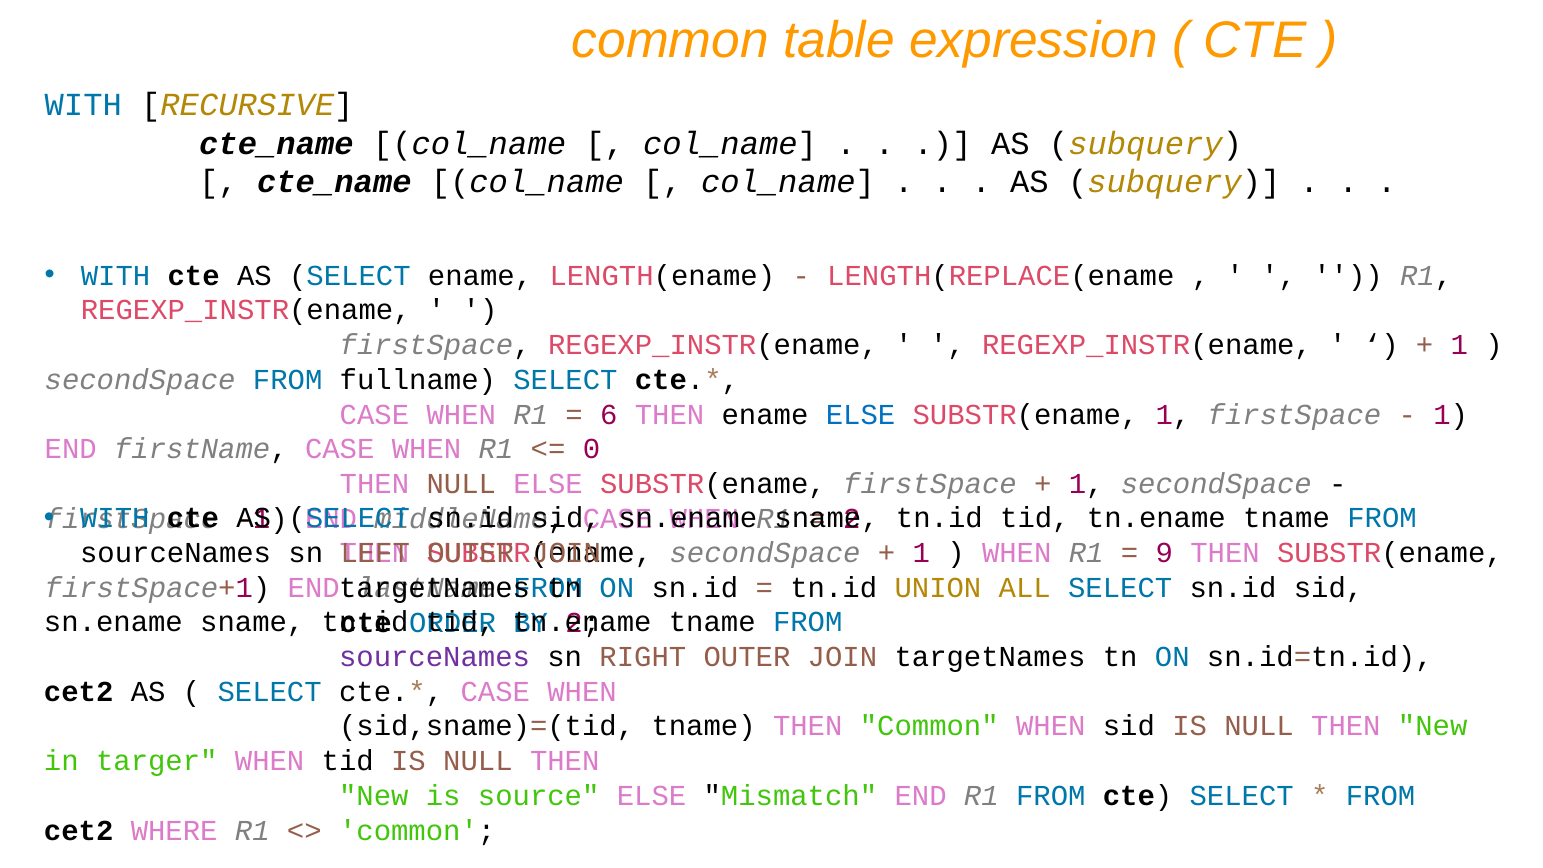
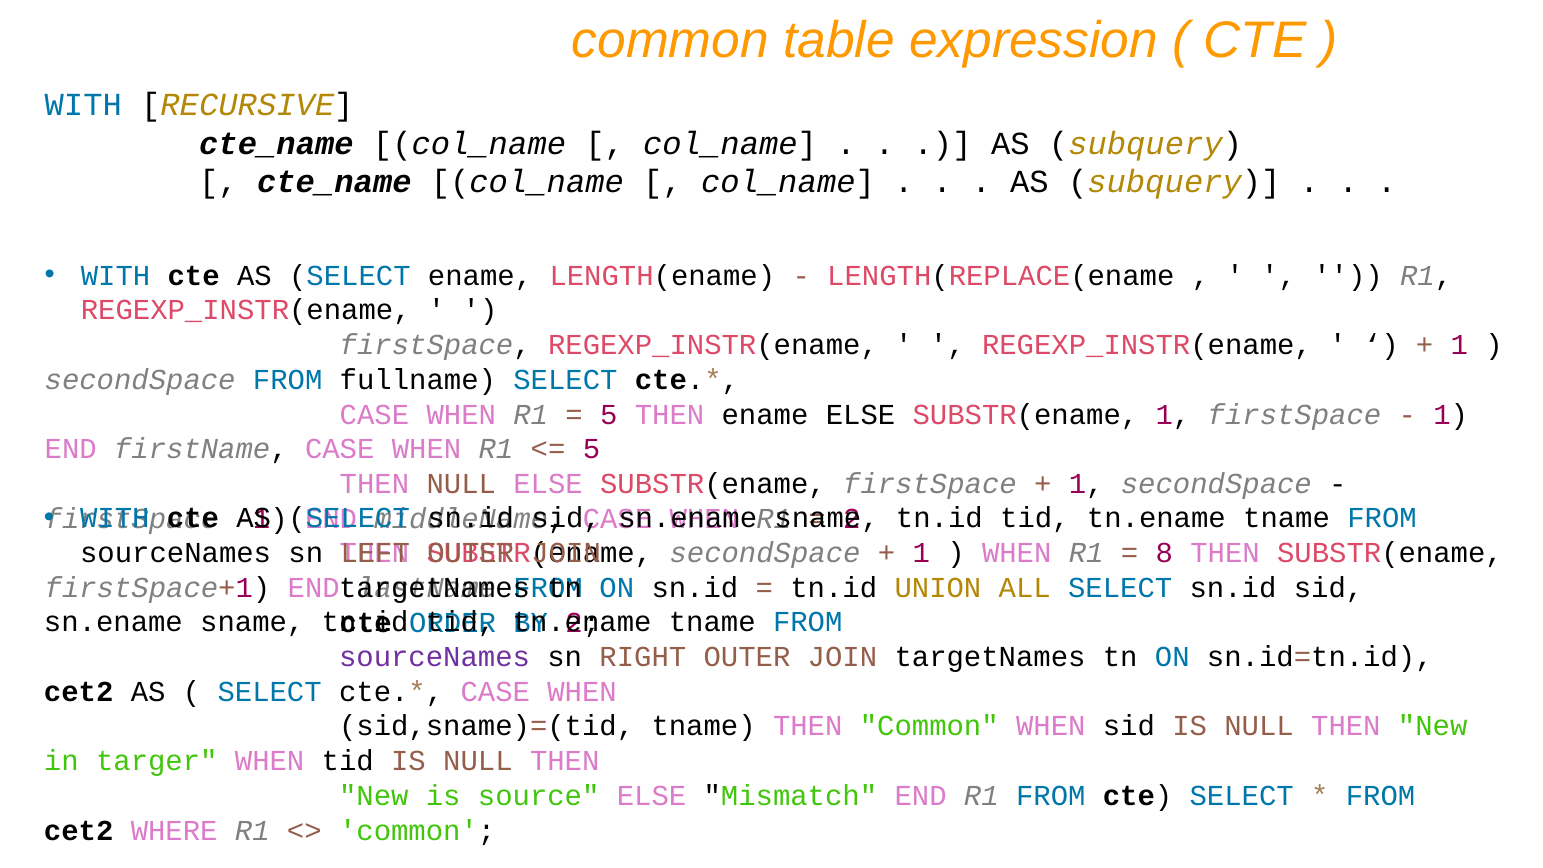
6 at (609, 414): 6 -> 5
ELSE at (861, 414) colour: blue -> black
0 at (591, 449): 0 -> 5
9: 9 -> 8
